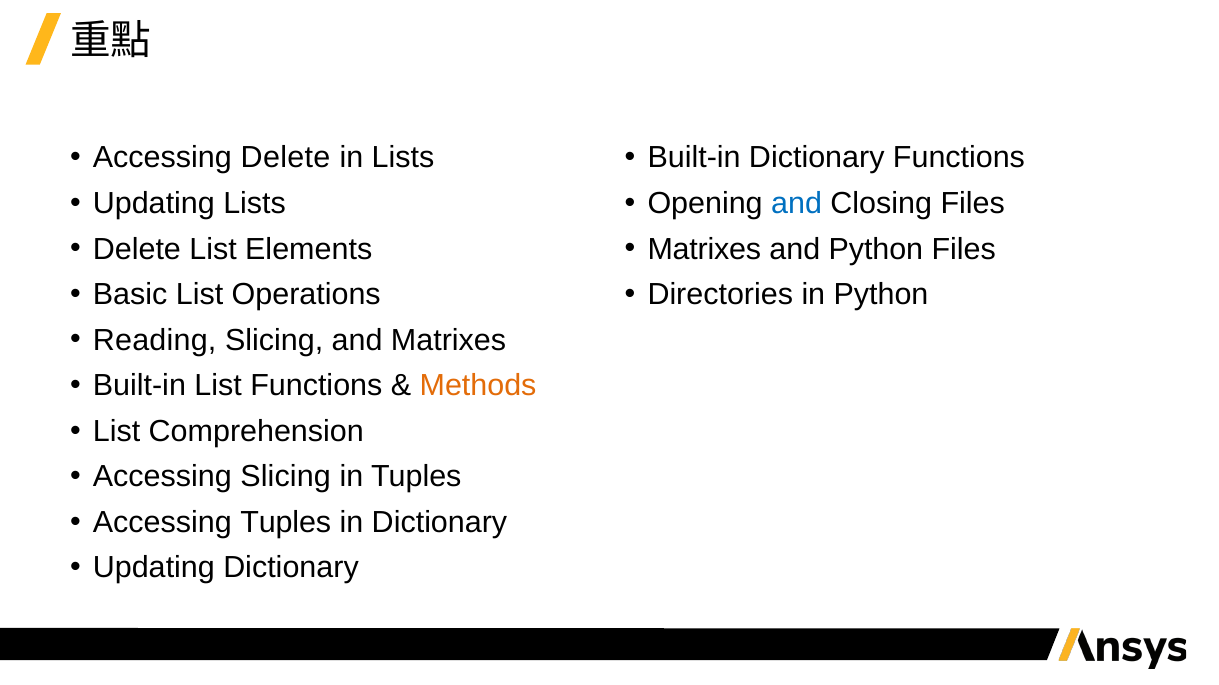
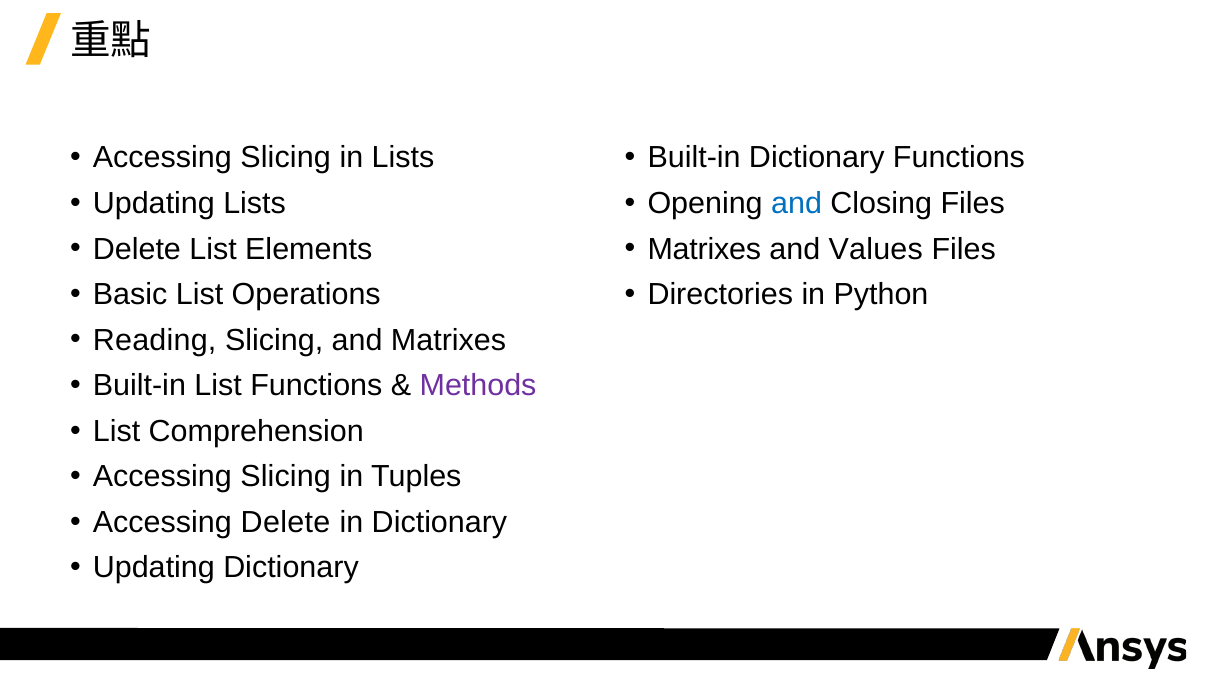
Delete at (286, 158): Delete -> Slicing
and Python: Python -> Values
Methods colour: orange -> purple
Accessing Tuples: Tuples -> Delete
